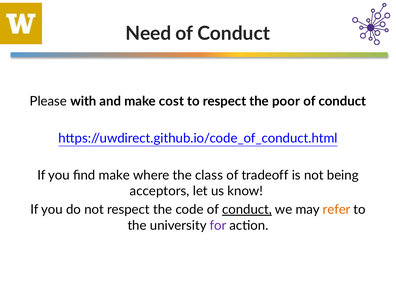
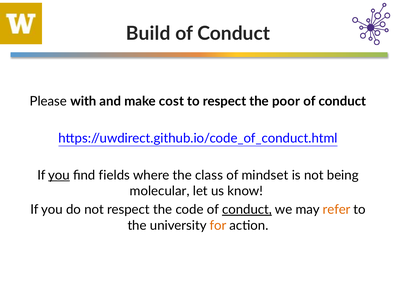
Need: Need -> Build
you at (59, 175) underline: none -> present
find make: make -> fields
tradeoff: tradeoff -> mindset
acceptors: acceptors -> molecular
for colour: purple -> orange
